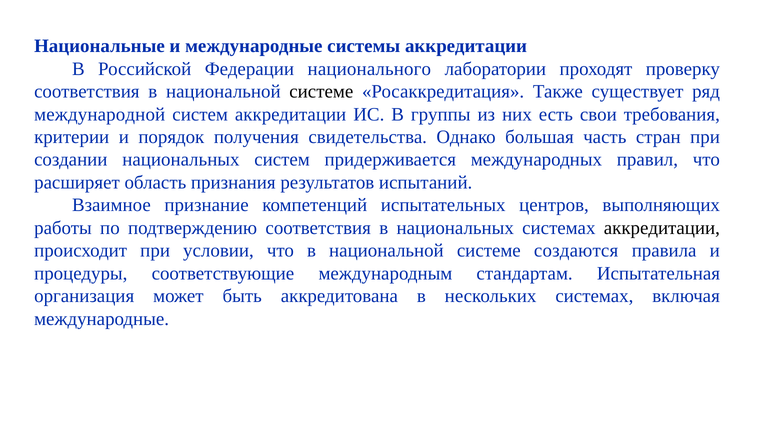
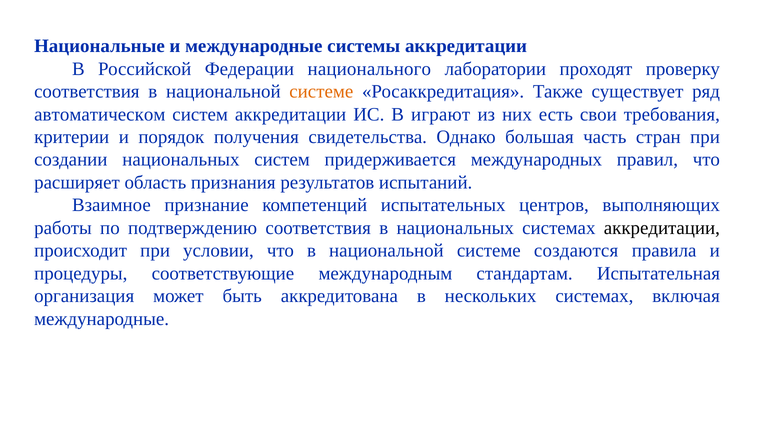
системе at (321, 92) colour: black -> orange
международной: международной -> автоматическом
группы: группы -> играют
